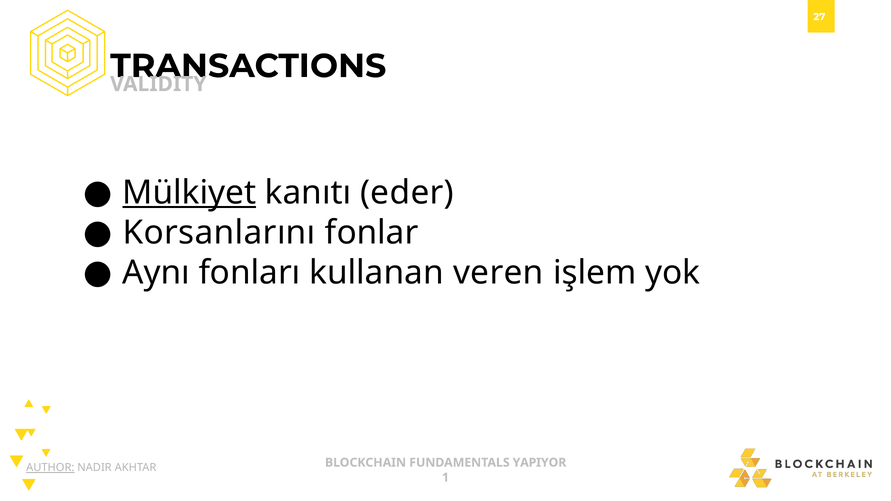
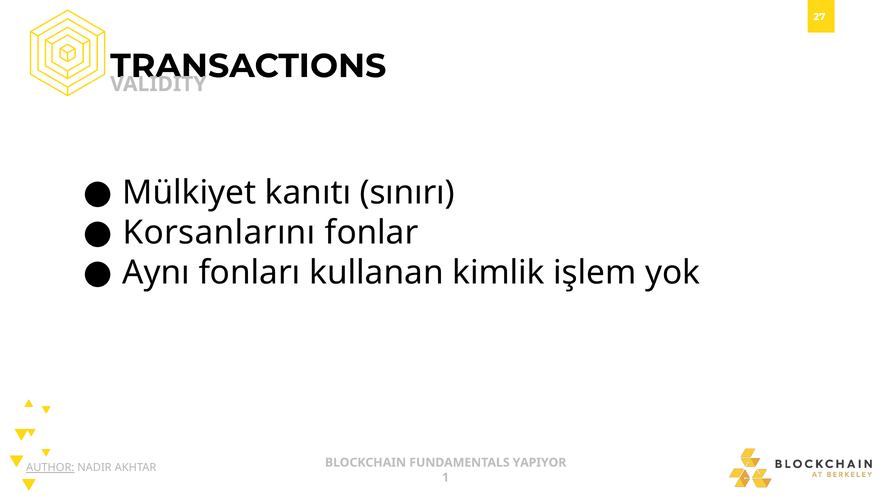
Mülkiyet underline: present -> none
eder: eder -> sınırı
veren: veren -> kimlik
